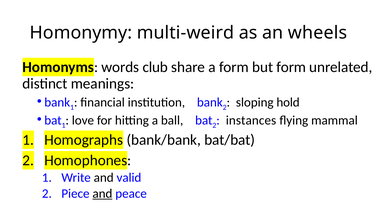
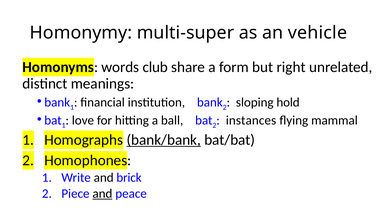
multi-weird: multi-weird -> multi-super
wheels: wheels -> vehicle
but form: form -> right
bank/bank underline: none -> present
valid: valid -> brick
